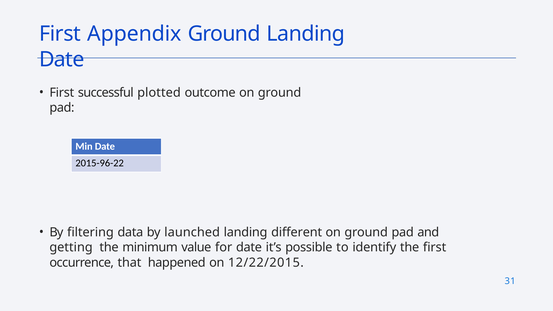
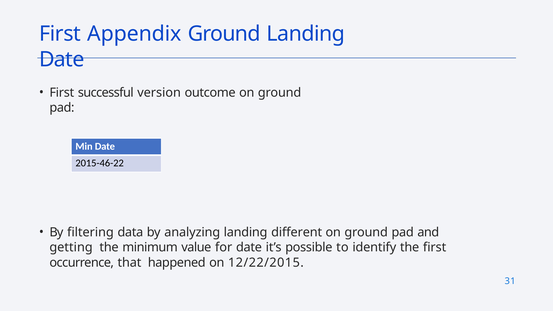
plotted: plotted -> version
2015-96-22: 2015-96-22 -> 2015-46-22
launched: launched -> analyzing
